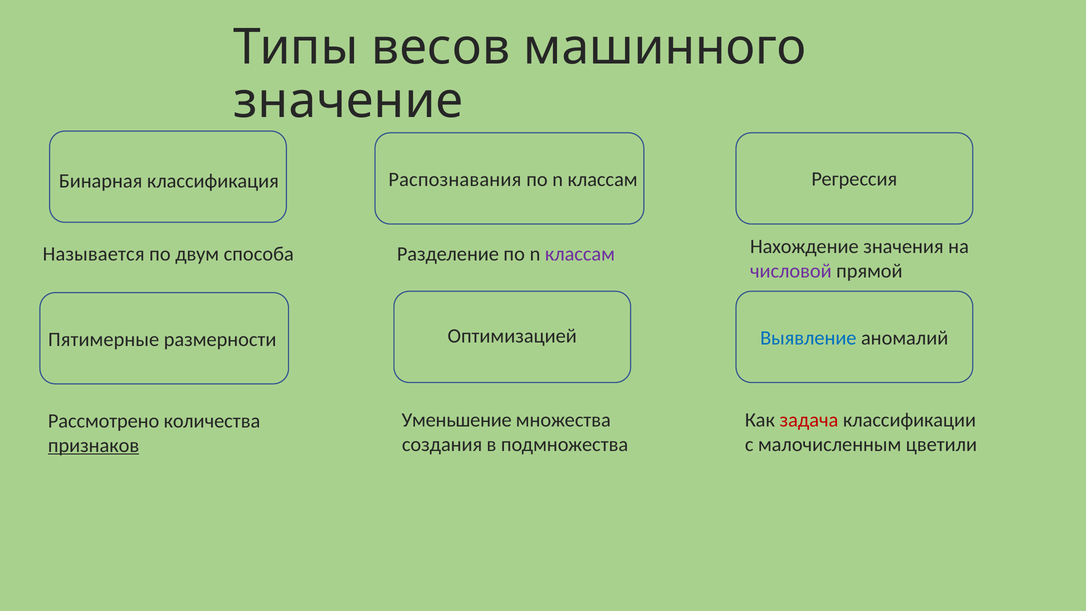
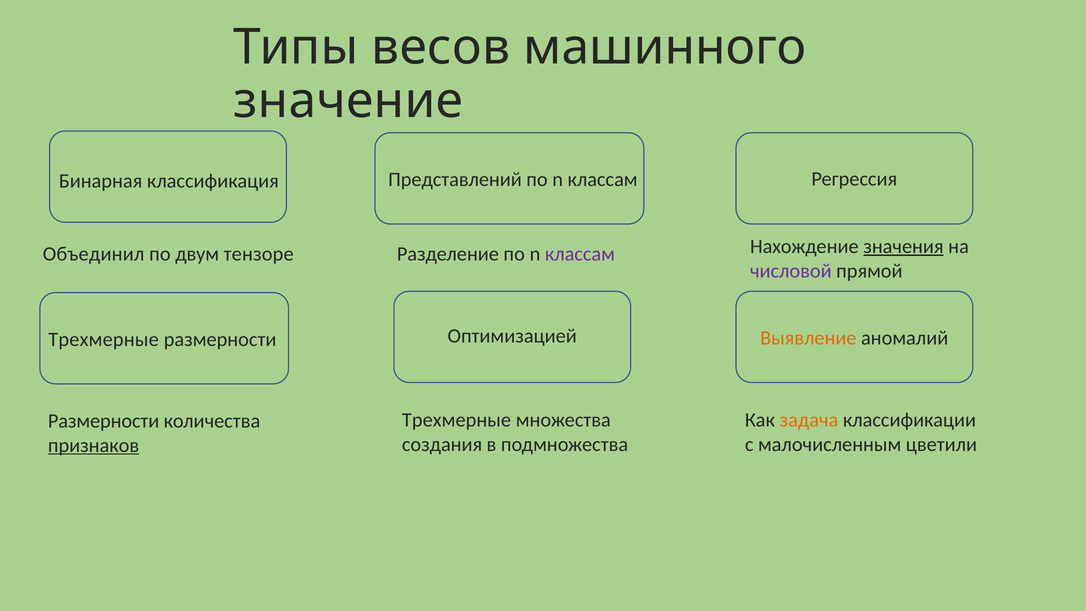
Распознавания: Распознавания -> Представлений
Называется: Называется -> Объединил
способа: способа -> тензоре
значения underline: none -> present
Пятимерные at (104, 339): Пятимерные -> Трехмерные
Выявление colour: blue -> orange
Уменьшение at (457, 420): Уменьшение -> Трехмерные
задача colour: red -> orange
Рассмотрено at (104, 421): Рассмотрено -> Размерности
